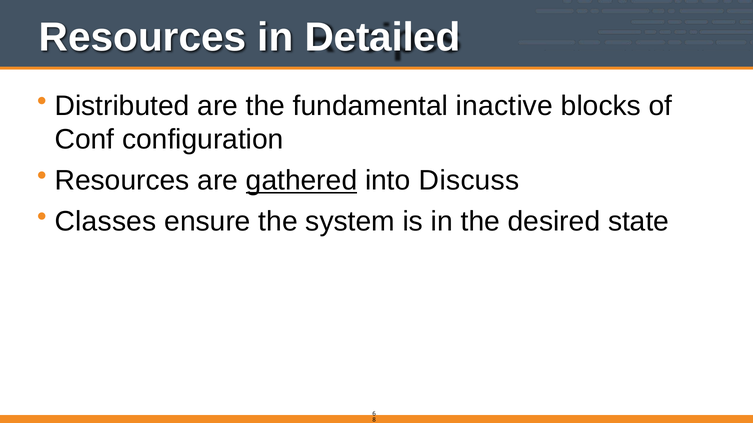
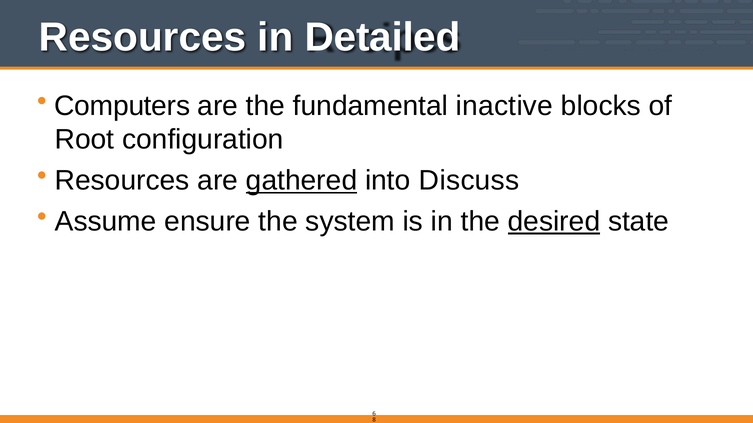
Distributed: Distributed -> Computers
Conf: Conf -> Root
Classes: Classes -> Assume
desired underline: none -> present
